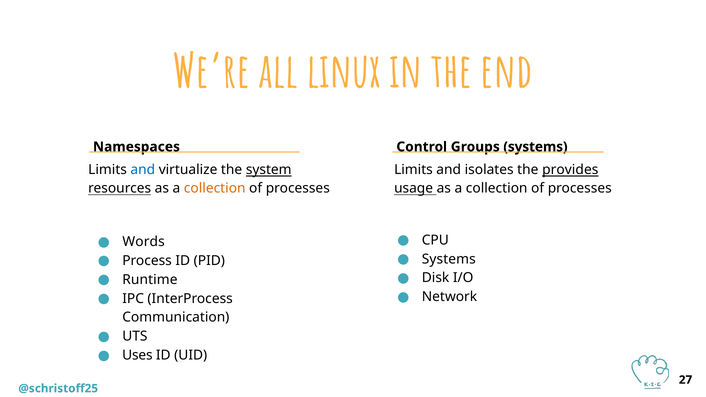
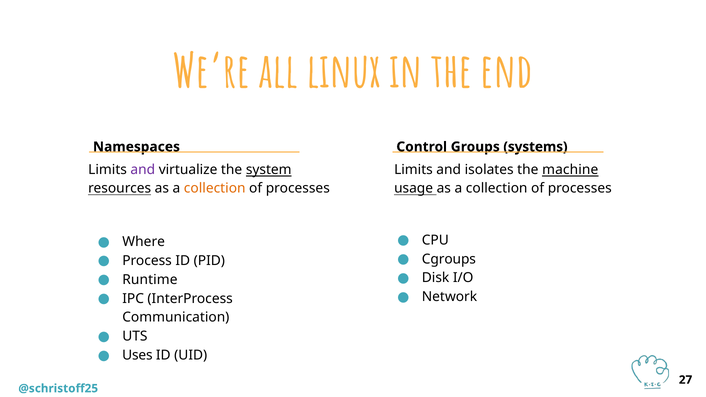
and at (143, 170) colour: blue -> purple
provides: provides -> machine
Words: Words -> Where
Systems at (449, 259): Systems -> Cgroups
